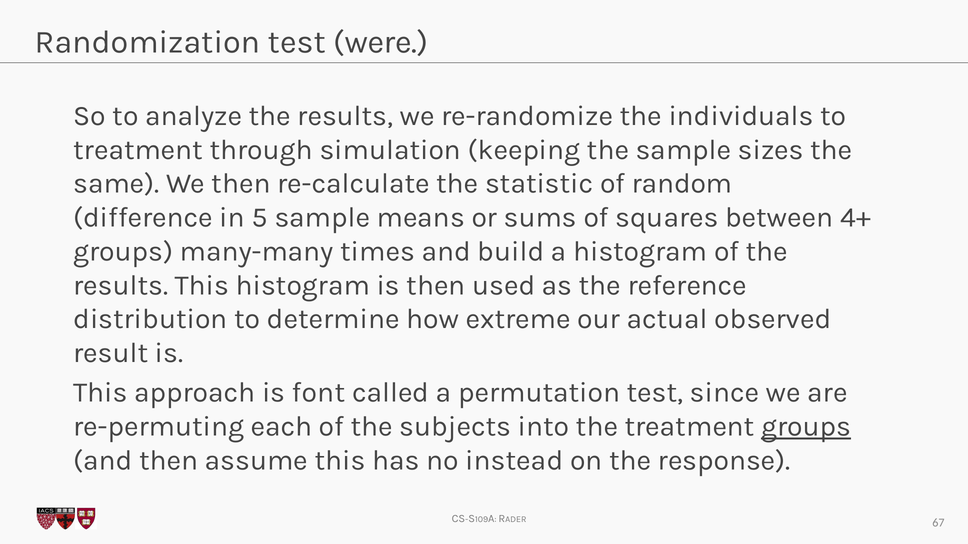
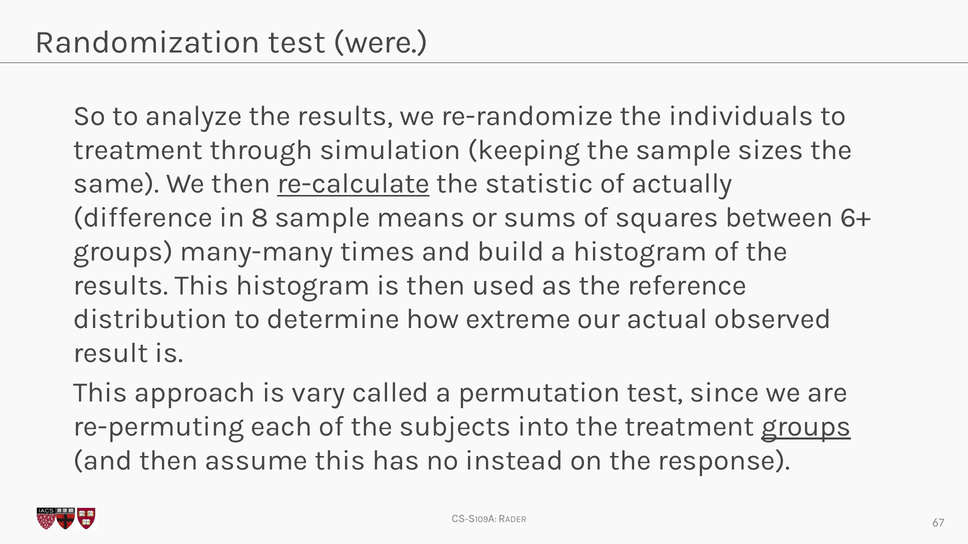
re-calculate underline: none -> present
random: random -> actually
5: 5 -> 8
4+: 4+ -> 6+
font: font -> vary
